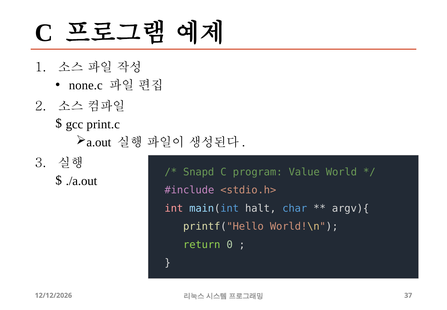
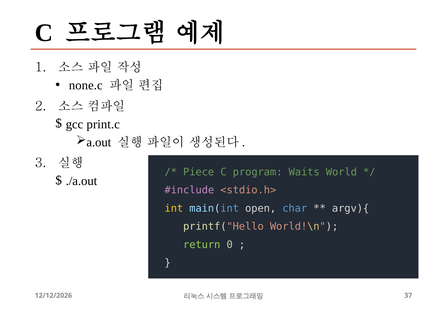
Snapd: Snapd -> Piece
Value: Value -> Waits
int colour: pink -> yellow
halt: halt -> open
